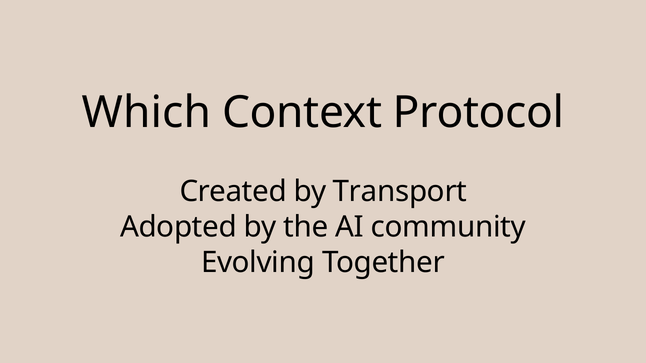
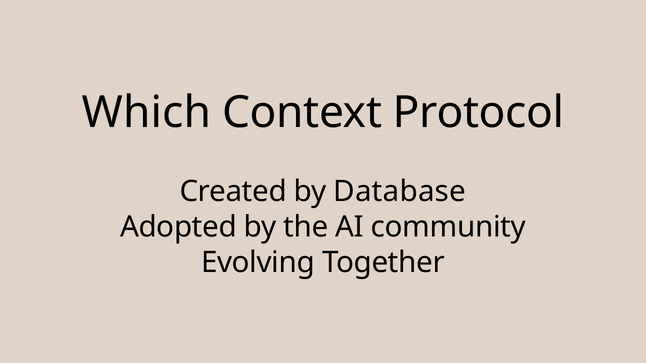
Transport: Transport -> Database
